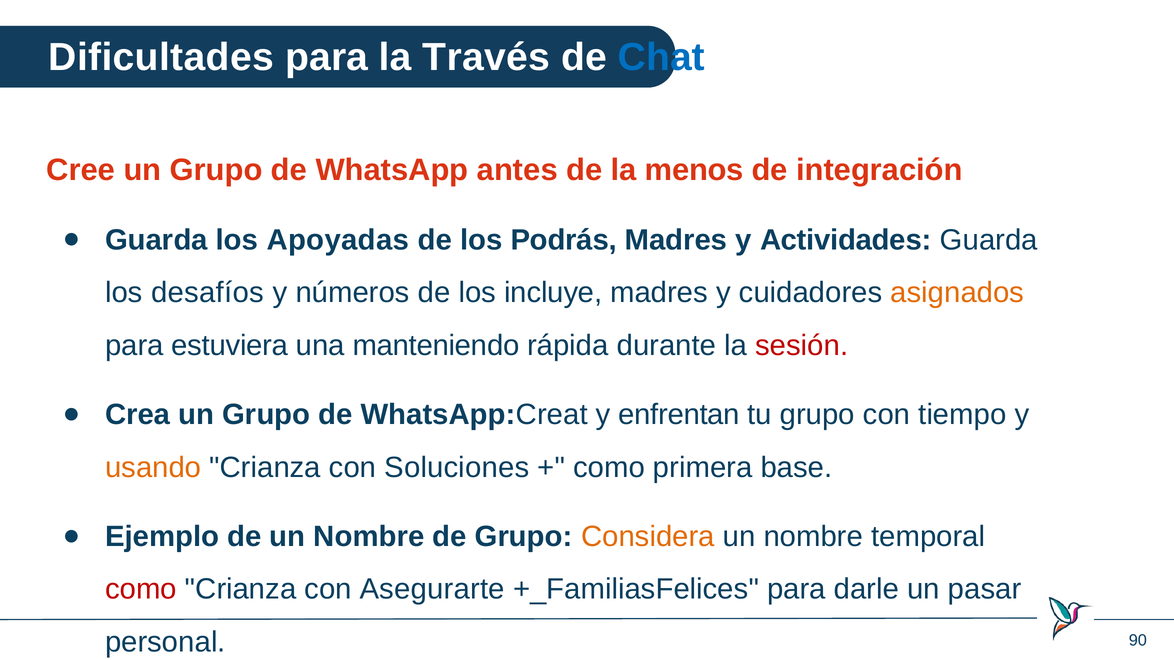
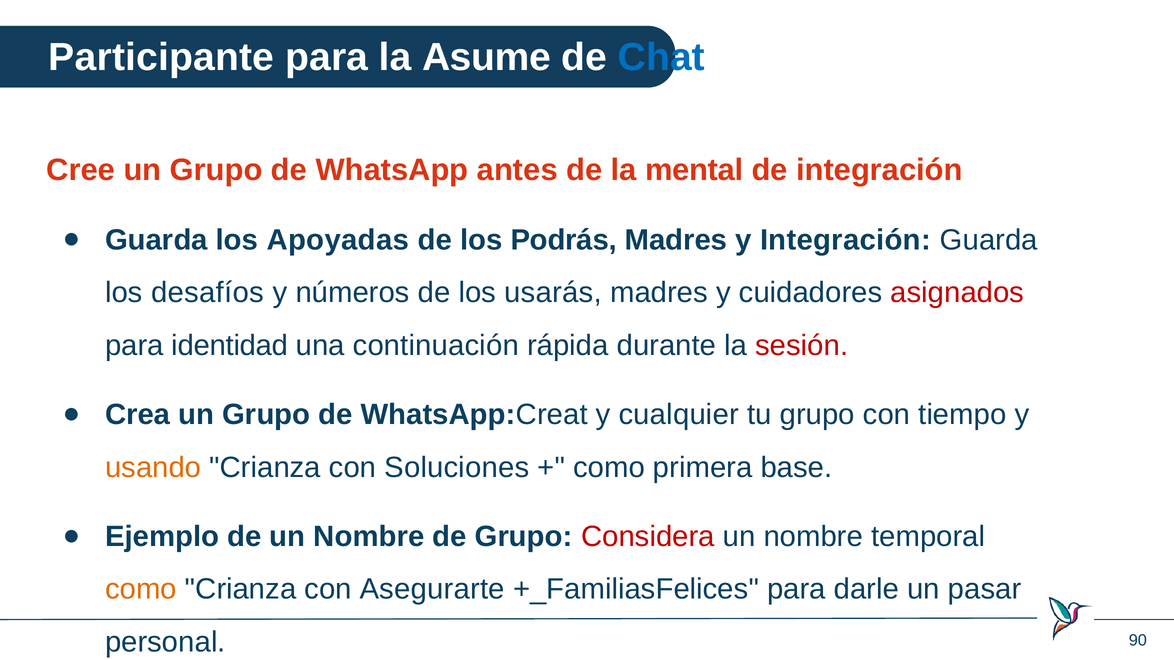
Dificultades: Dificultades -> Participante
Través: Través -> Asume
menos: menos -> mental
y Actividades: Actividades -> Integración
incluye: incluye -> usarás
asignados colour: orange -> red
estuviera: estuviera -> identidad
manteniendo: manteniendo -> continuación
enfrentan: enfrentan -> cualquier
Considera colour: orange -> red
como at (141, 590) colour: red -> orange
